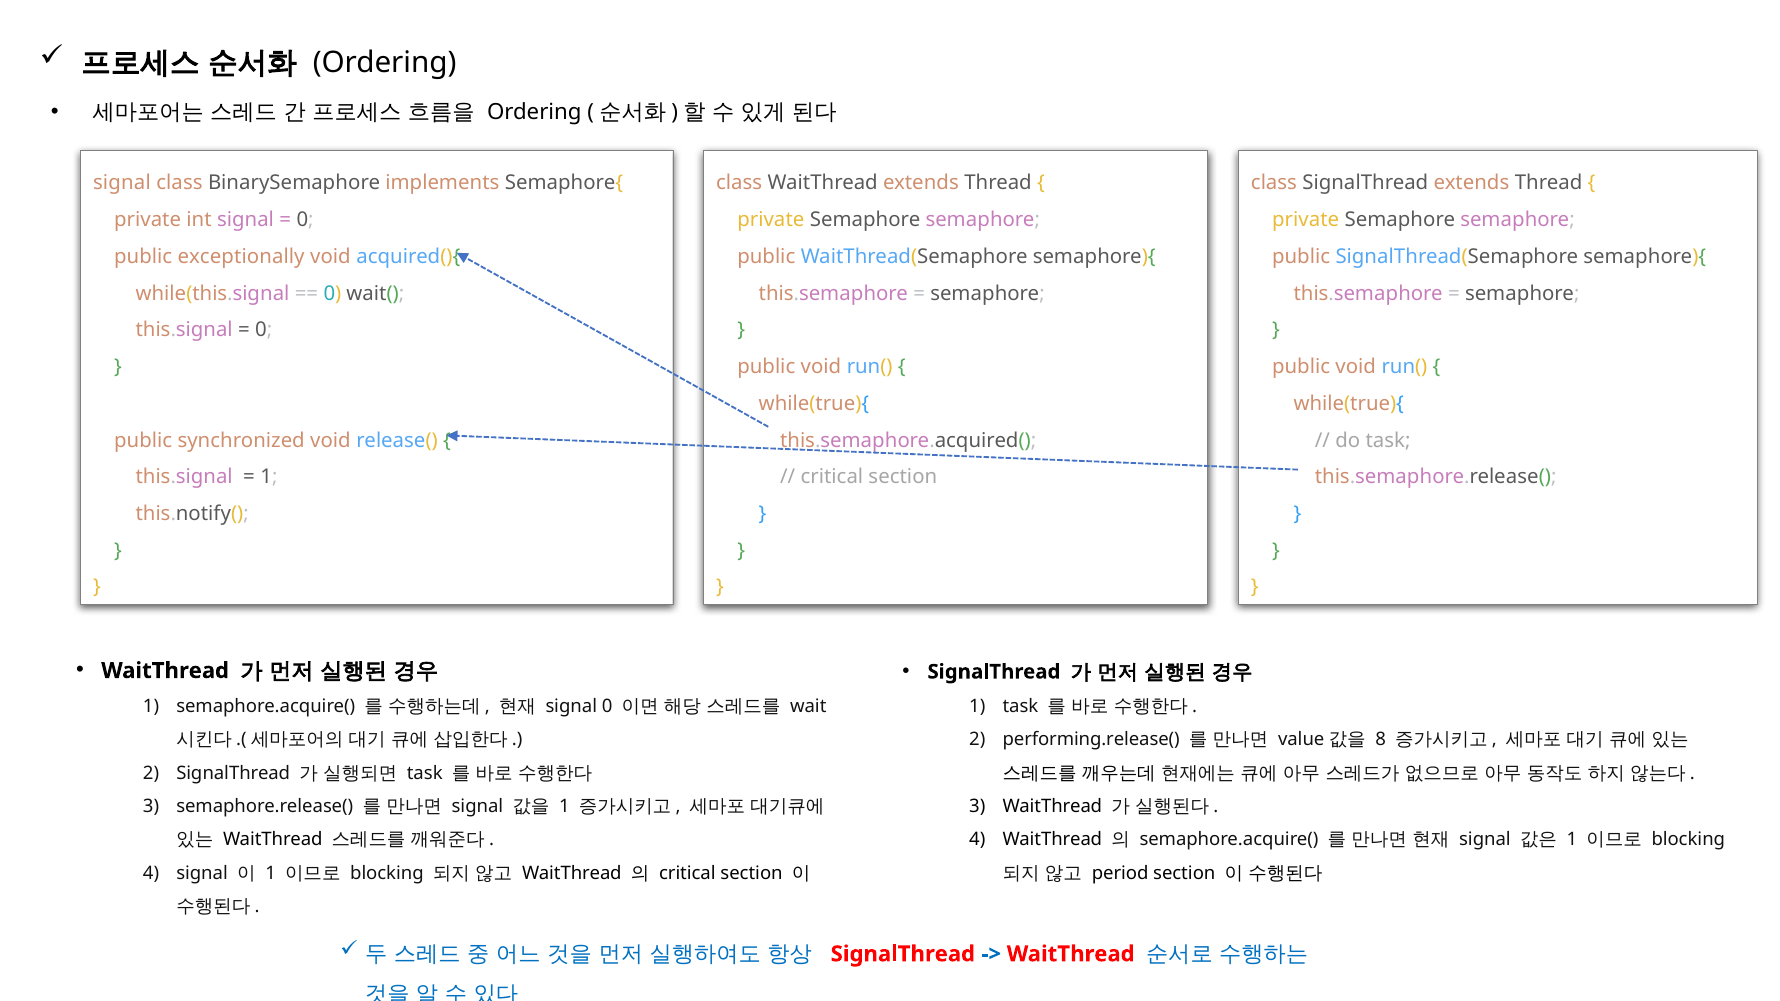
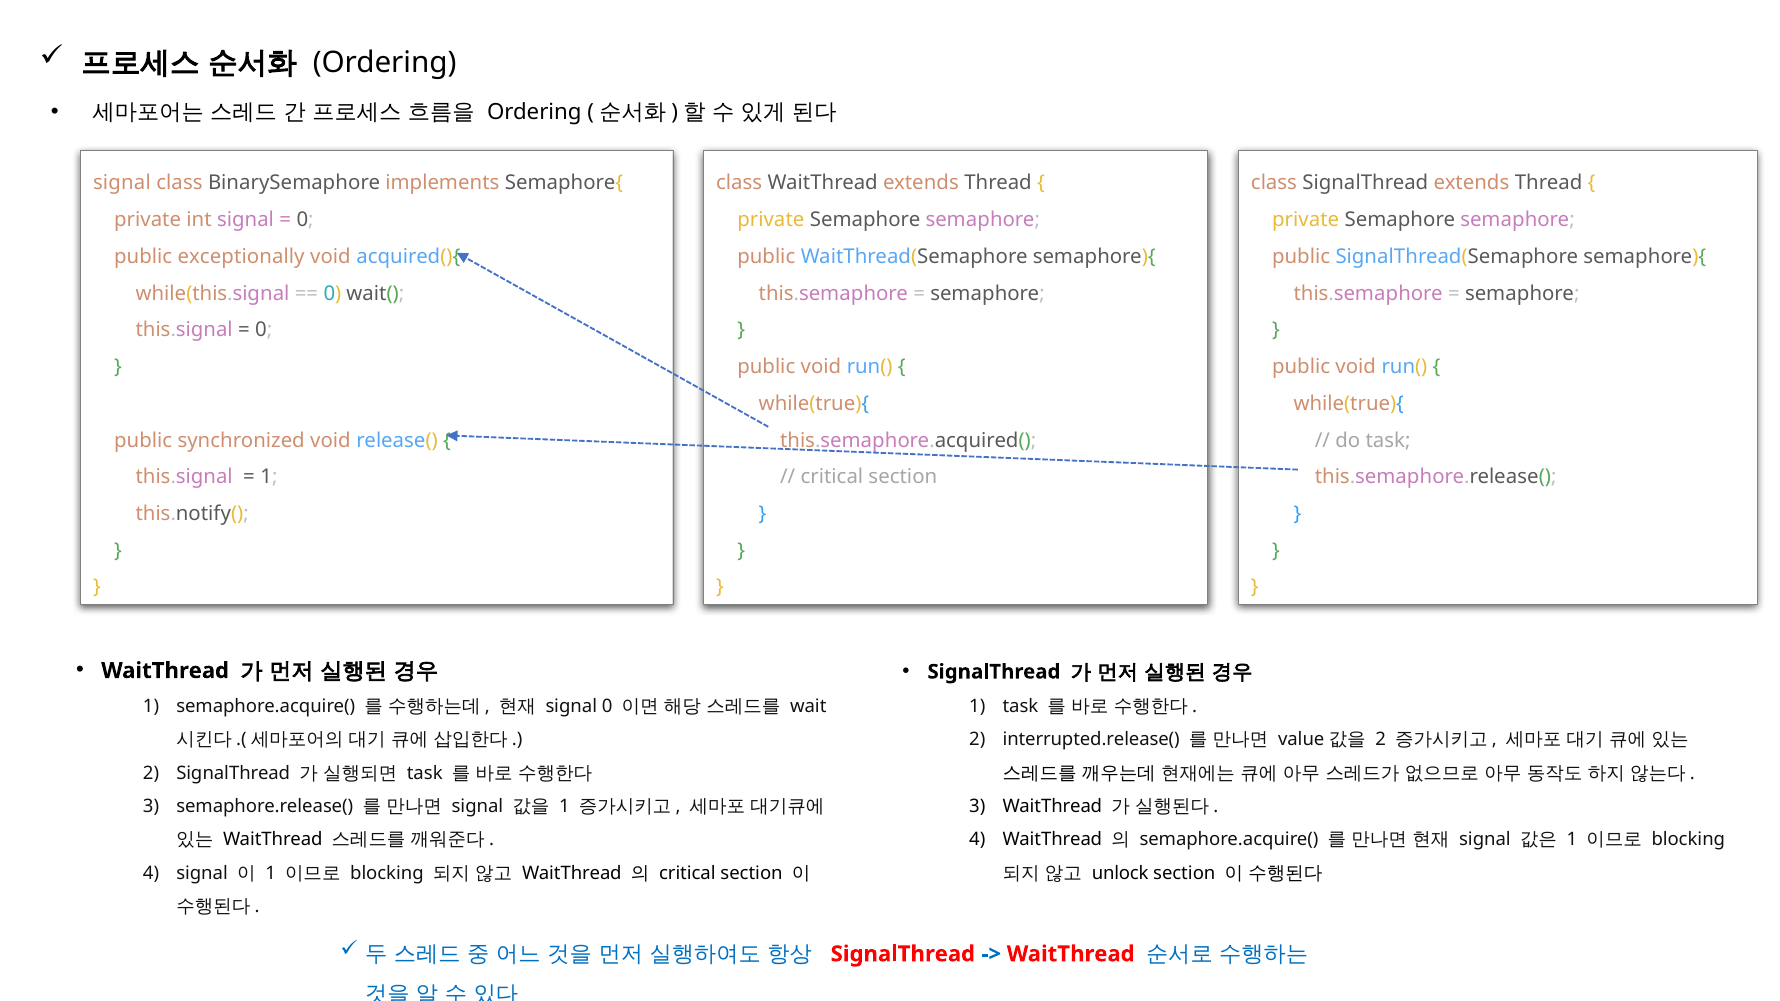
performing.release(: performing.release( -> interrupted.release(
8 at (1381, 740): 8 -> 2
period: period -> unlock
